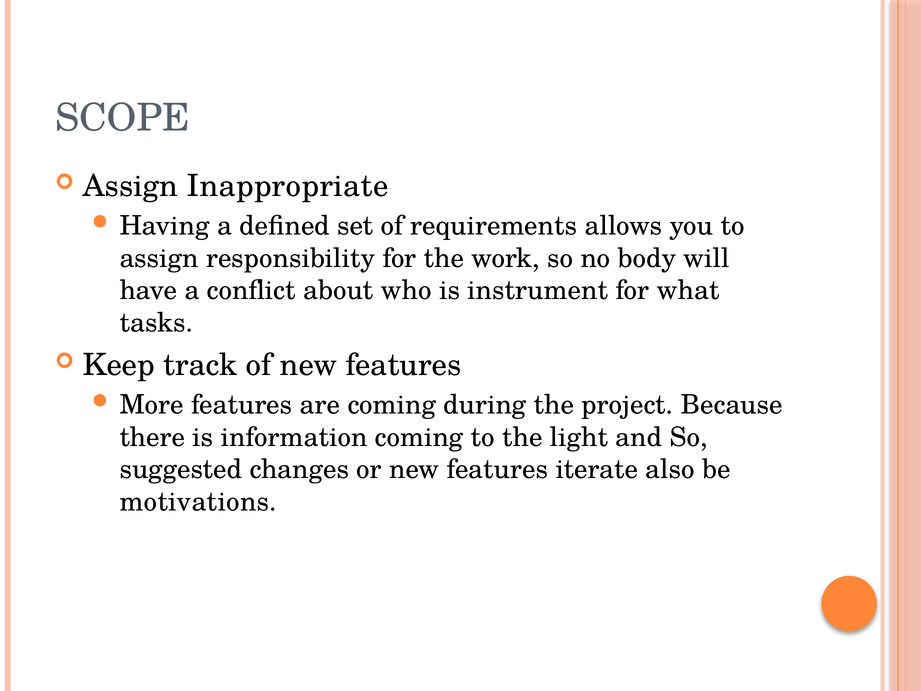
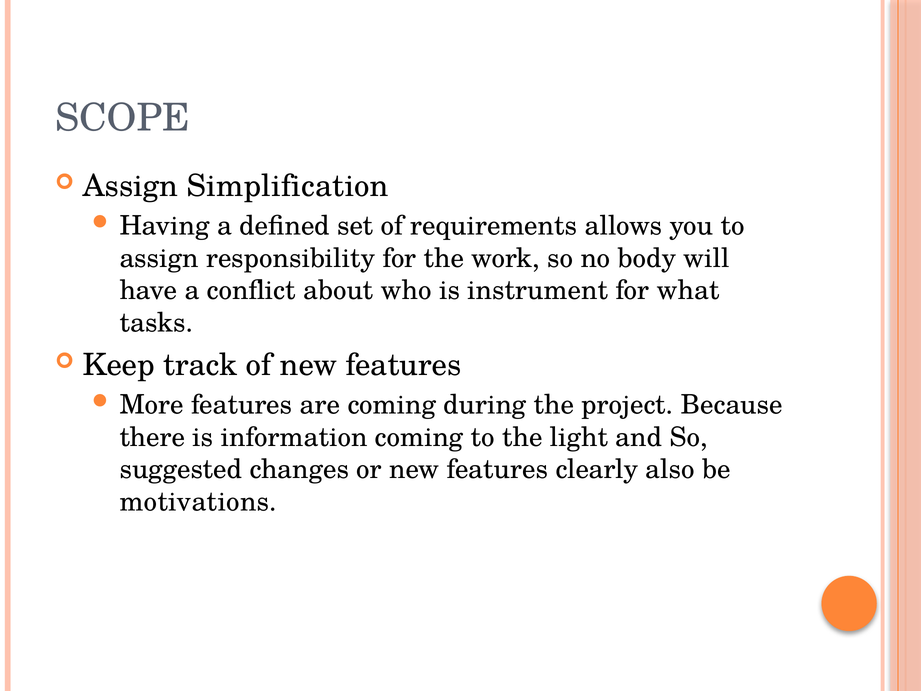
Inappropriate: Inappropriate -> Simplification
iterate: iterate -> clearly
